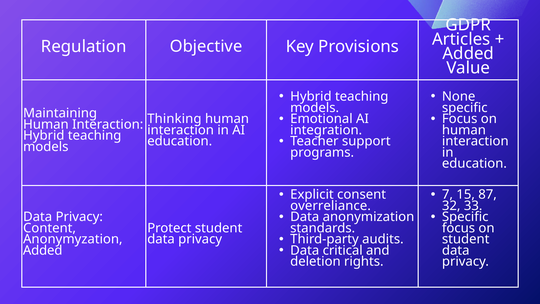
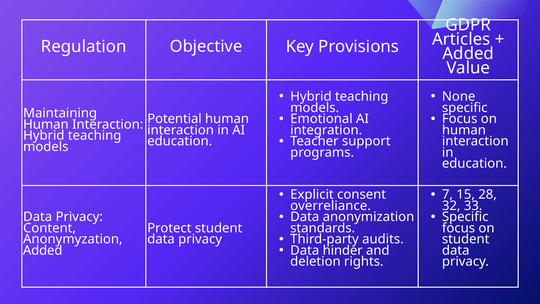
Thinking: Thinking -> Potential
87: 87 -> 28
critical: critical -> hinder
